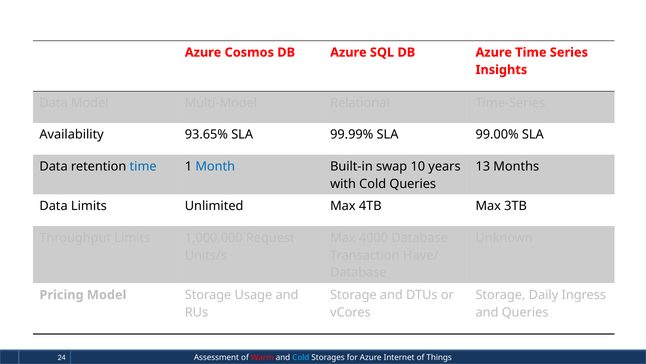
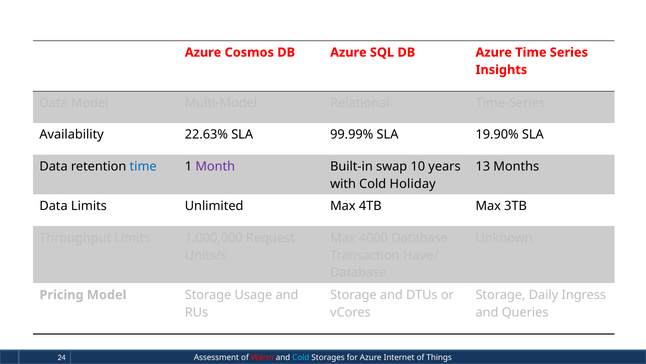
93.65%: 93.65% -> 22.63%
99.00%: 99.00% -> 19.90%
Month colour: blue -> purple
Cold Queries: Queries -> Holiday
